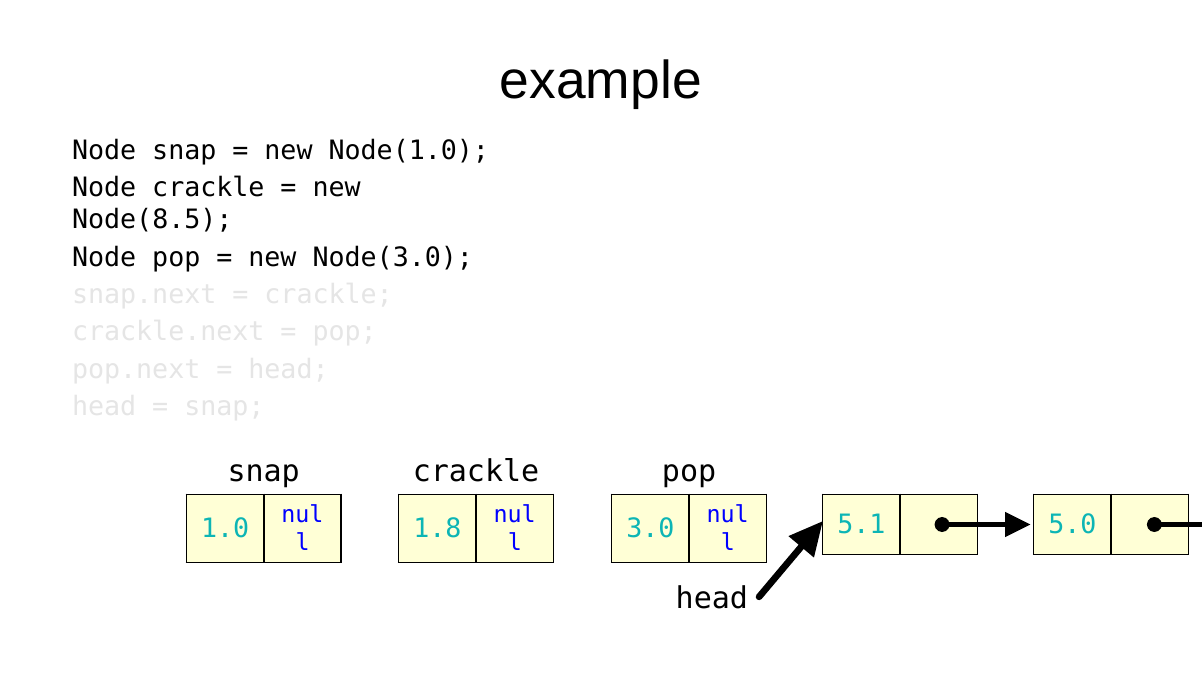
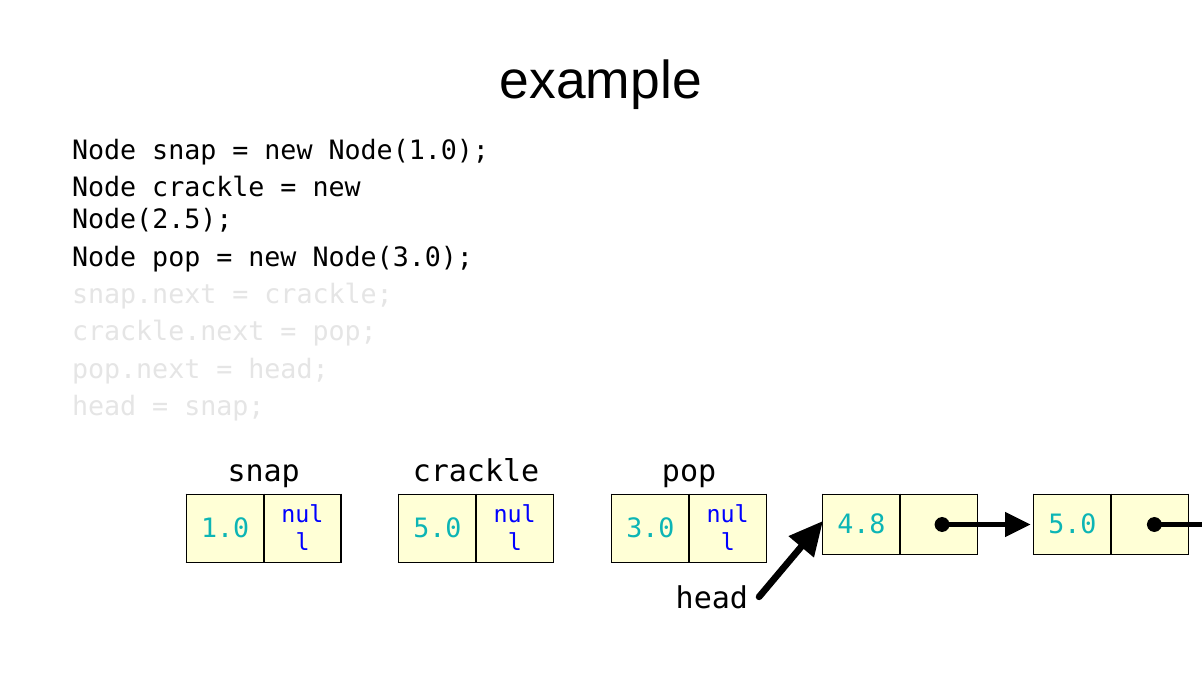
Node(8.5: Node(8.5 -> Node(2.5
5.1: 5.1 -> 4.8
1.8 at (437, 529): 1.8 -> 5.0
